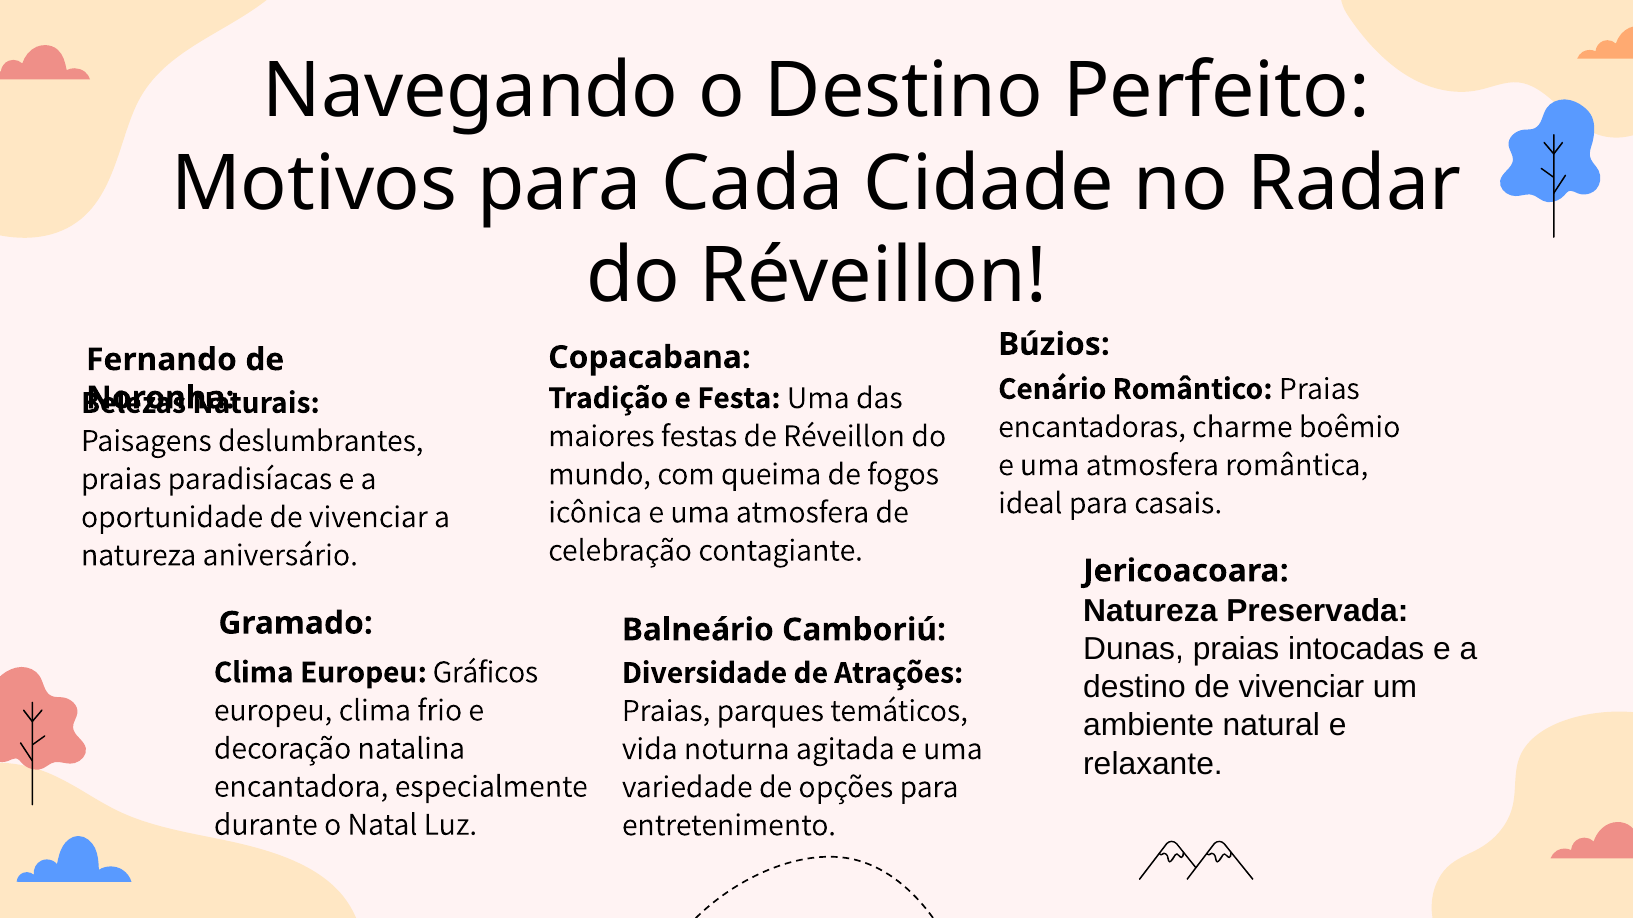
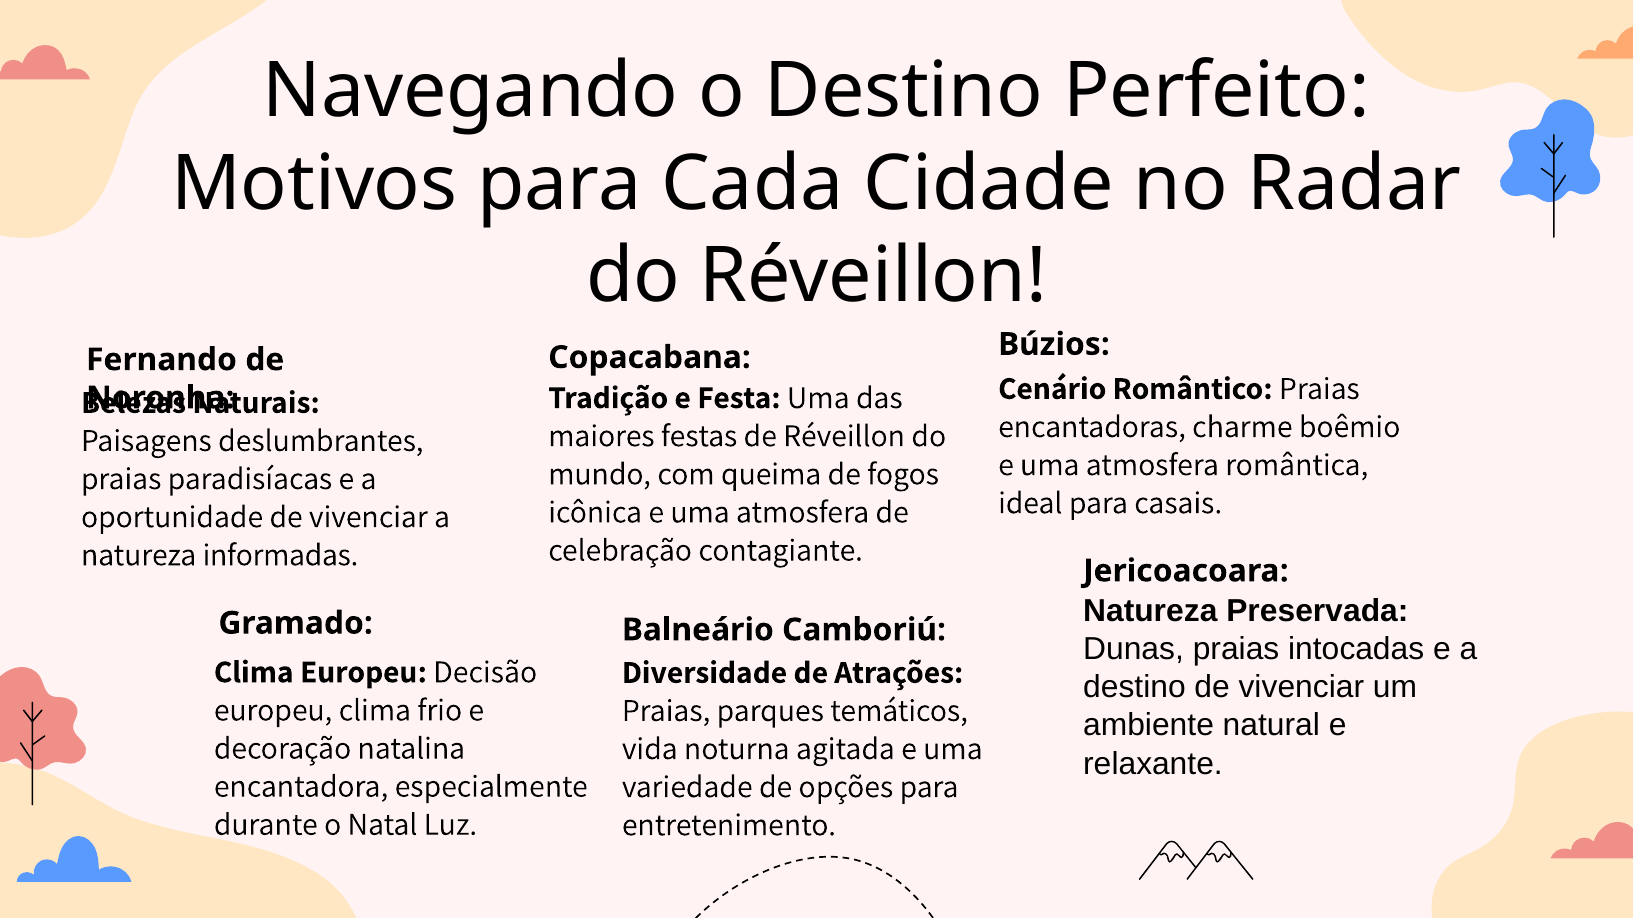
aniversário: aniversário -> informadas
Gráficos: Gráficos -> Decisão
